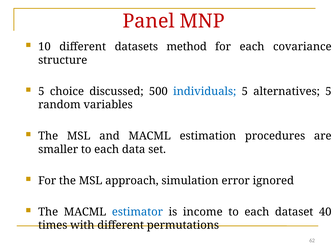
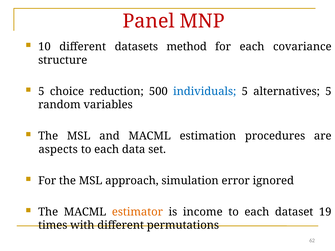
discussed: discussed -> reduction
smaller: smaller -> aspects
estimator colour: blue -> orange
40: 40 -> 19
